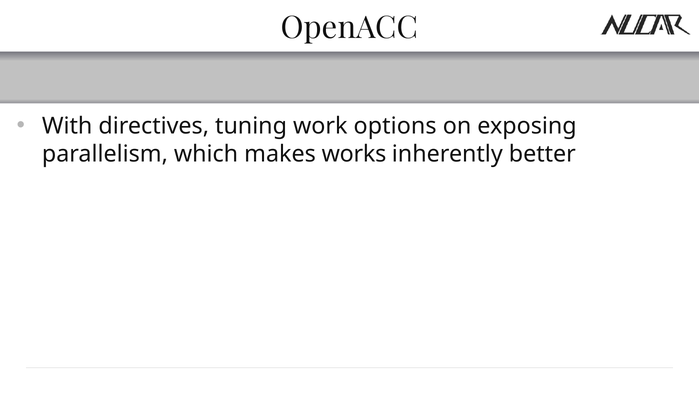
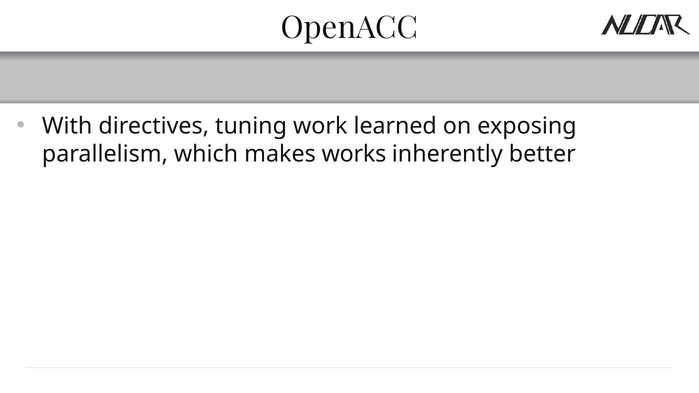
options: options -> learned
